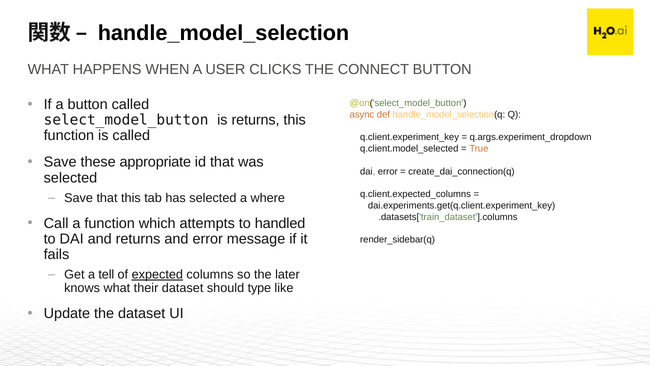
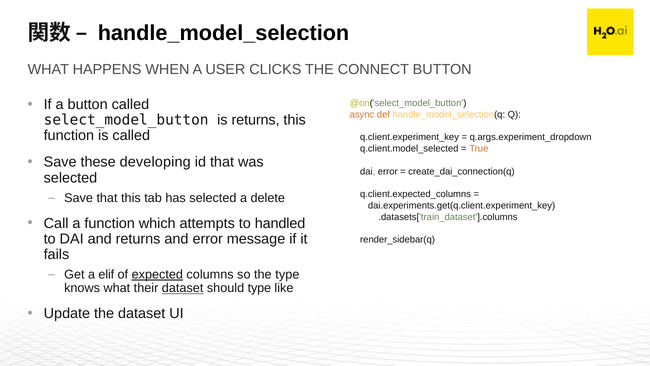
appropriate: appropriate -> developing
where: where -> delete
tell: tell -> elif
the later: later -> type
dataset at (183, 288) underline: none -> present
